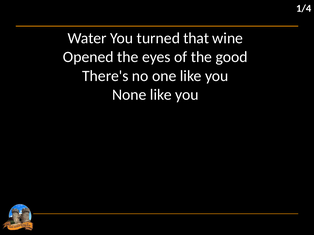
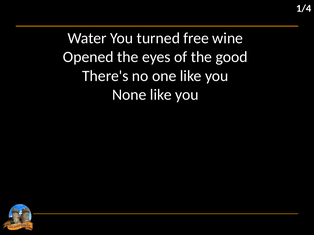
that: that -> free
